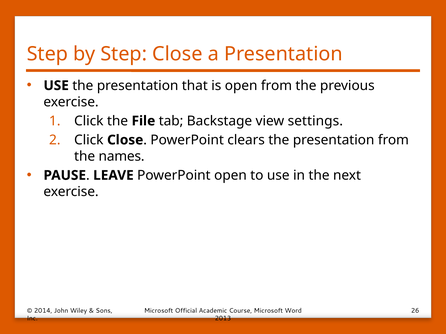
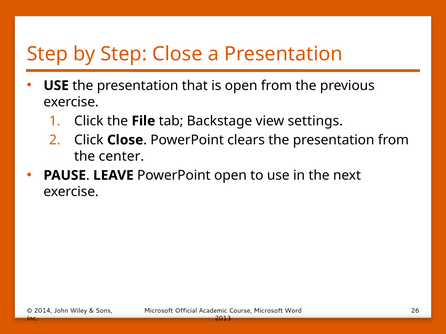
names: names -> center
